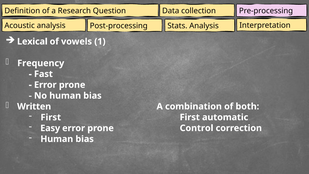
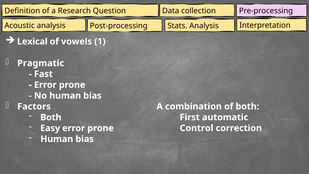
Frequency: Frequency -> Pragmatic
Written: Written -> Factors
First at (51, 117): First -> Both
